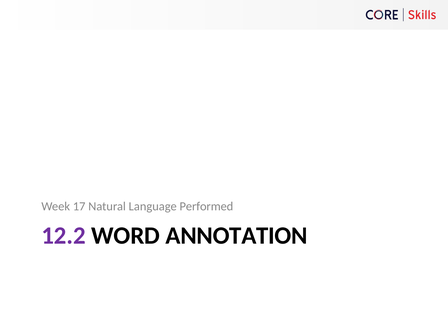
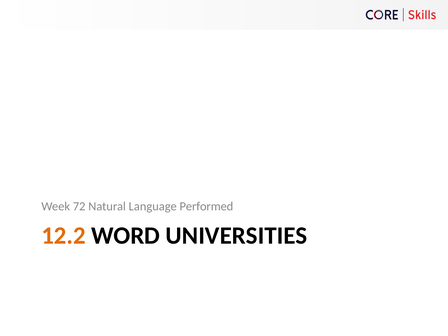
17: 17 -> 72
12.2 colour: purple -> orange
ANNOTATION: ANNOTATION -> UNIVERSITIES
